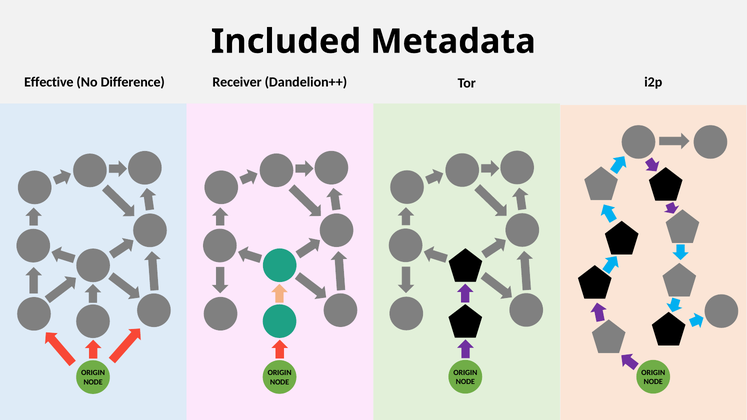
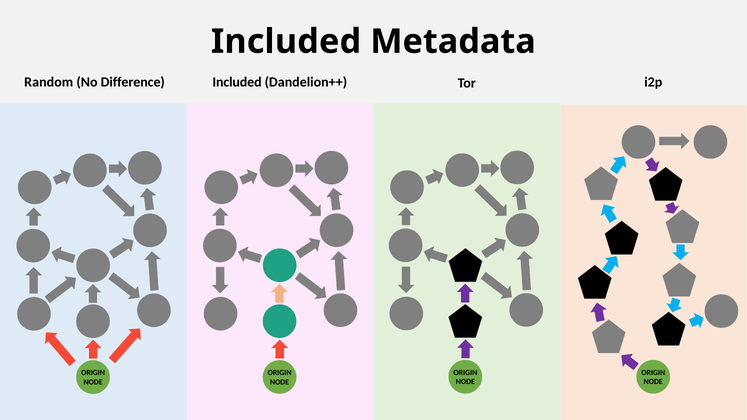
Effective: Effective -> Random
Receiver at (237, 82): Receiver -> Included
